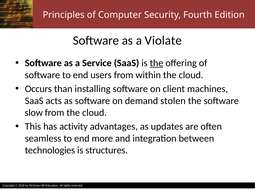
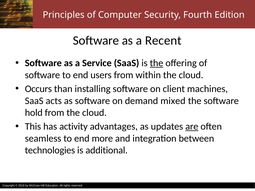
Violate: Violate -> Recent
stolen: stolen -> mixed
slow: slow -> hold
are underline: none -> present
structures: structures -> additional
